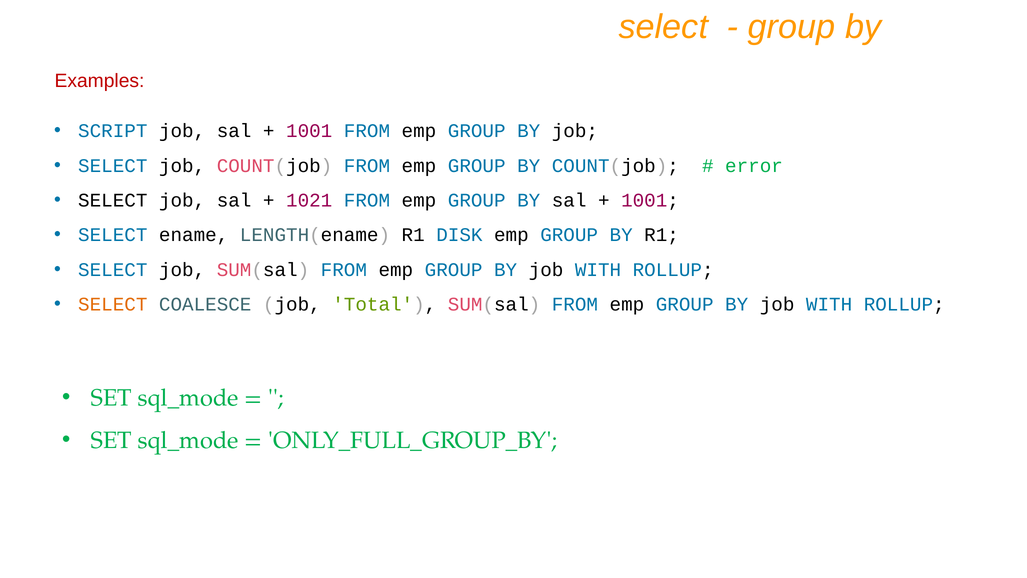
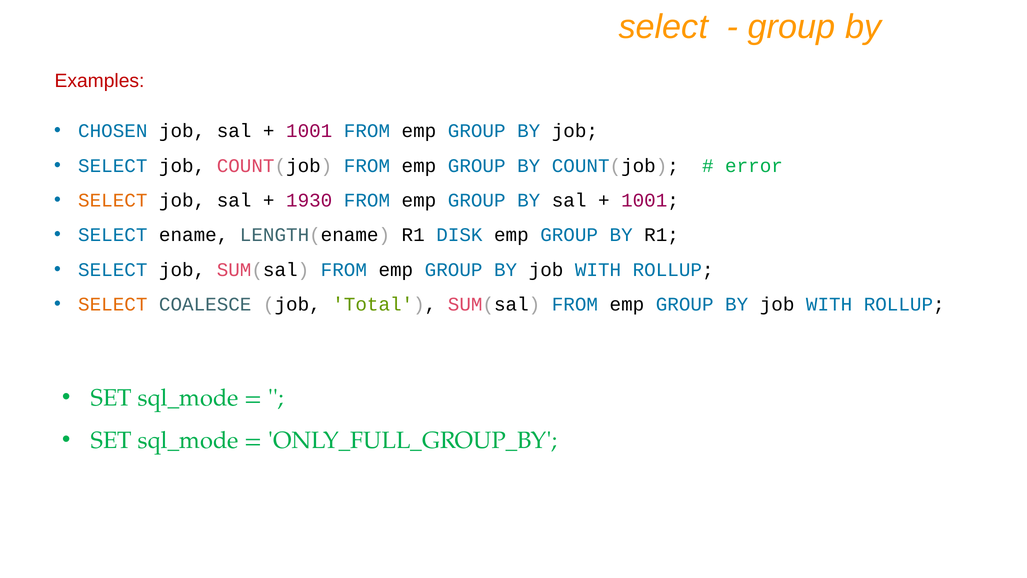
SCRIPT: SCRIPT -> CHOSEN
SELECT at (113, 200) colour: black -> orange
1021: 1021 -> 1930
